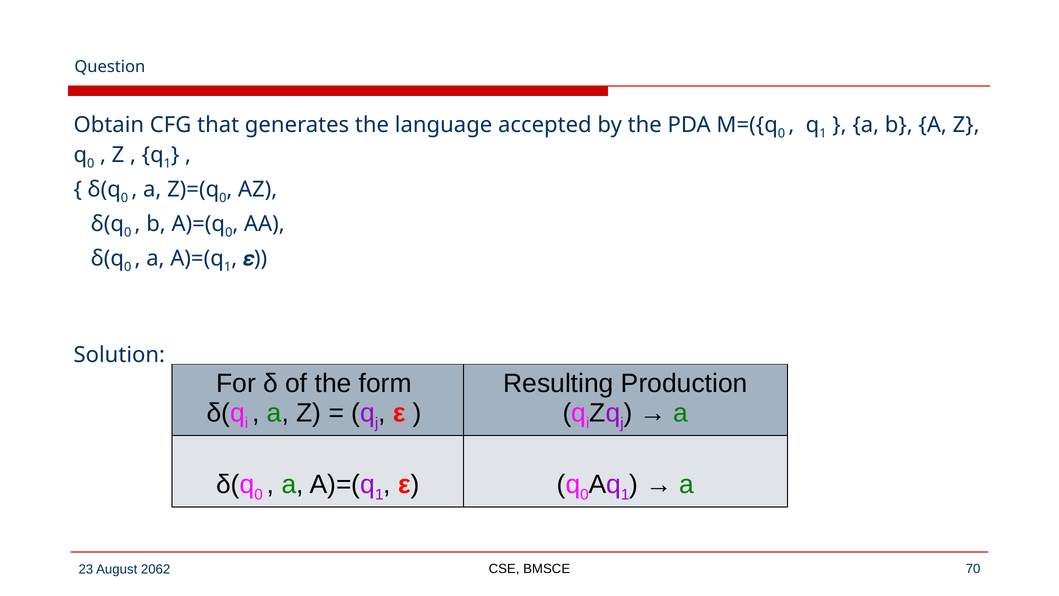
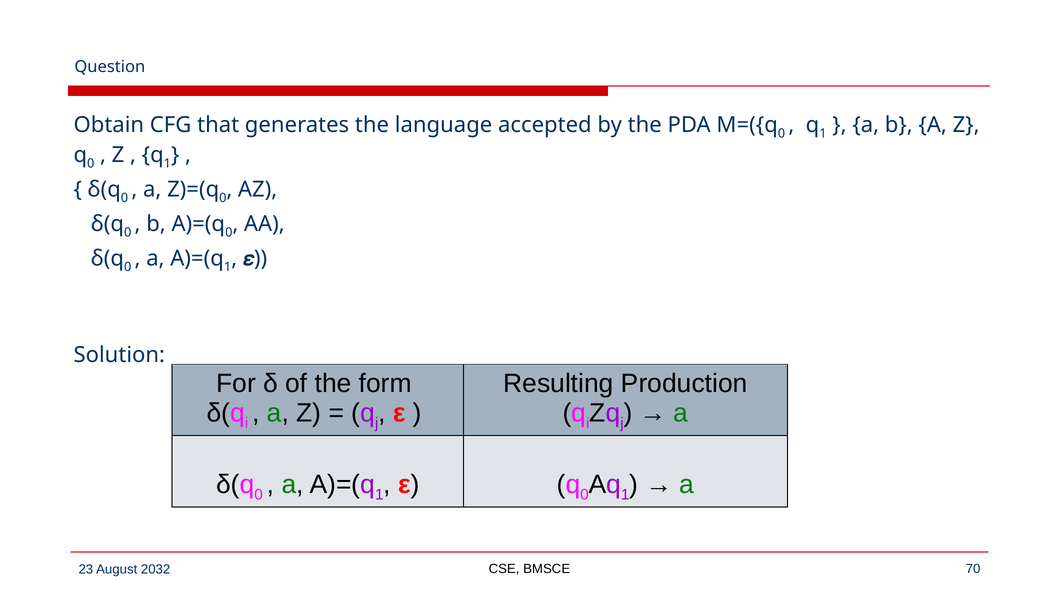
2062: 2062 -> 2032
